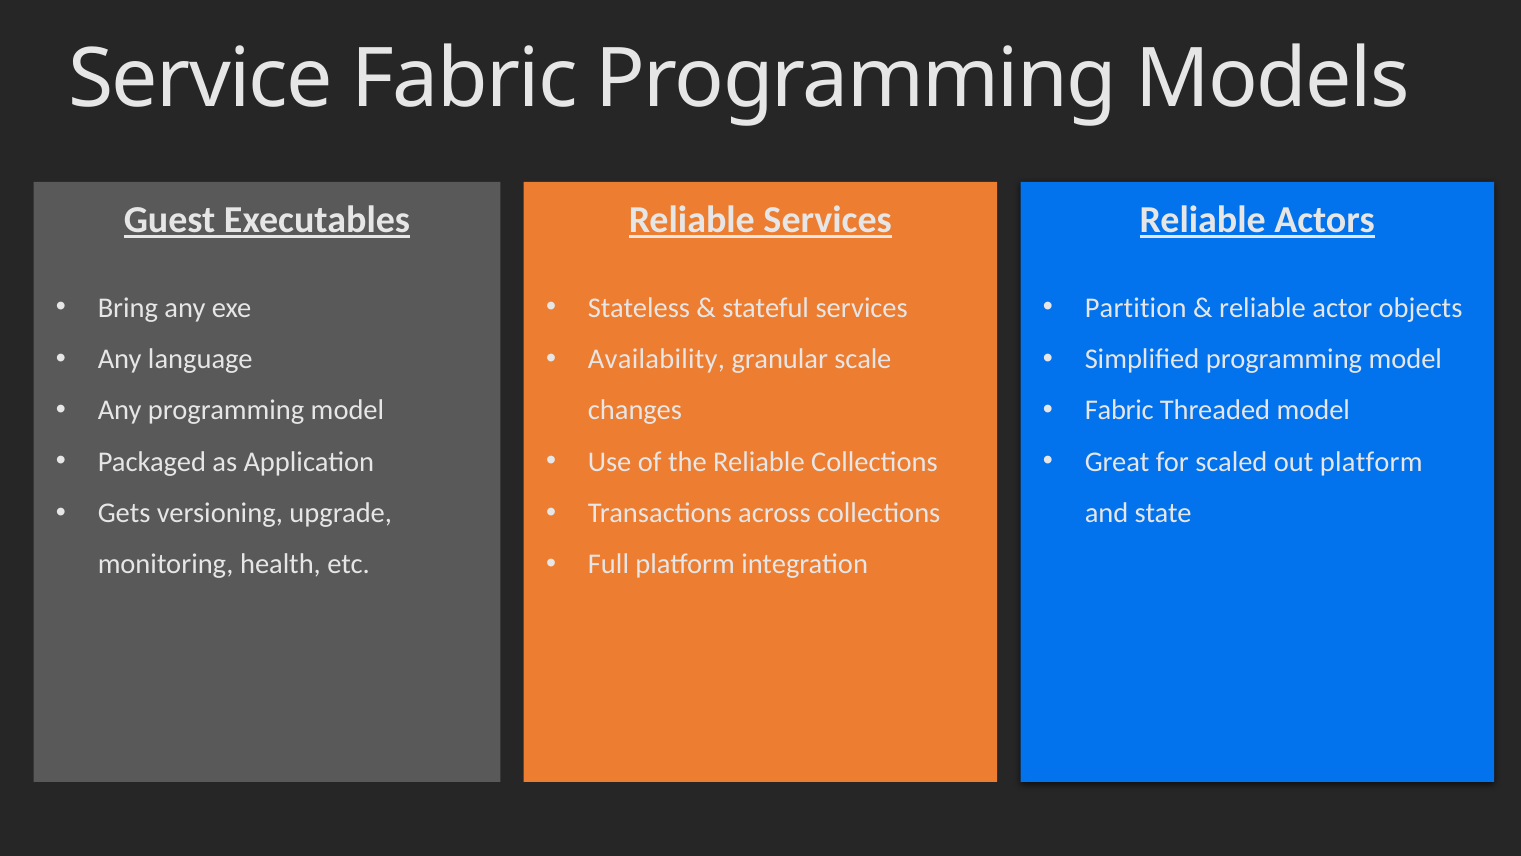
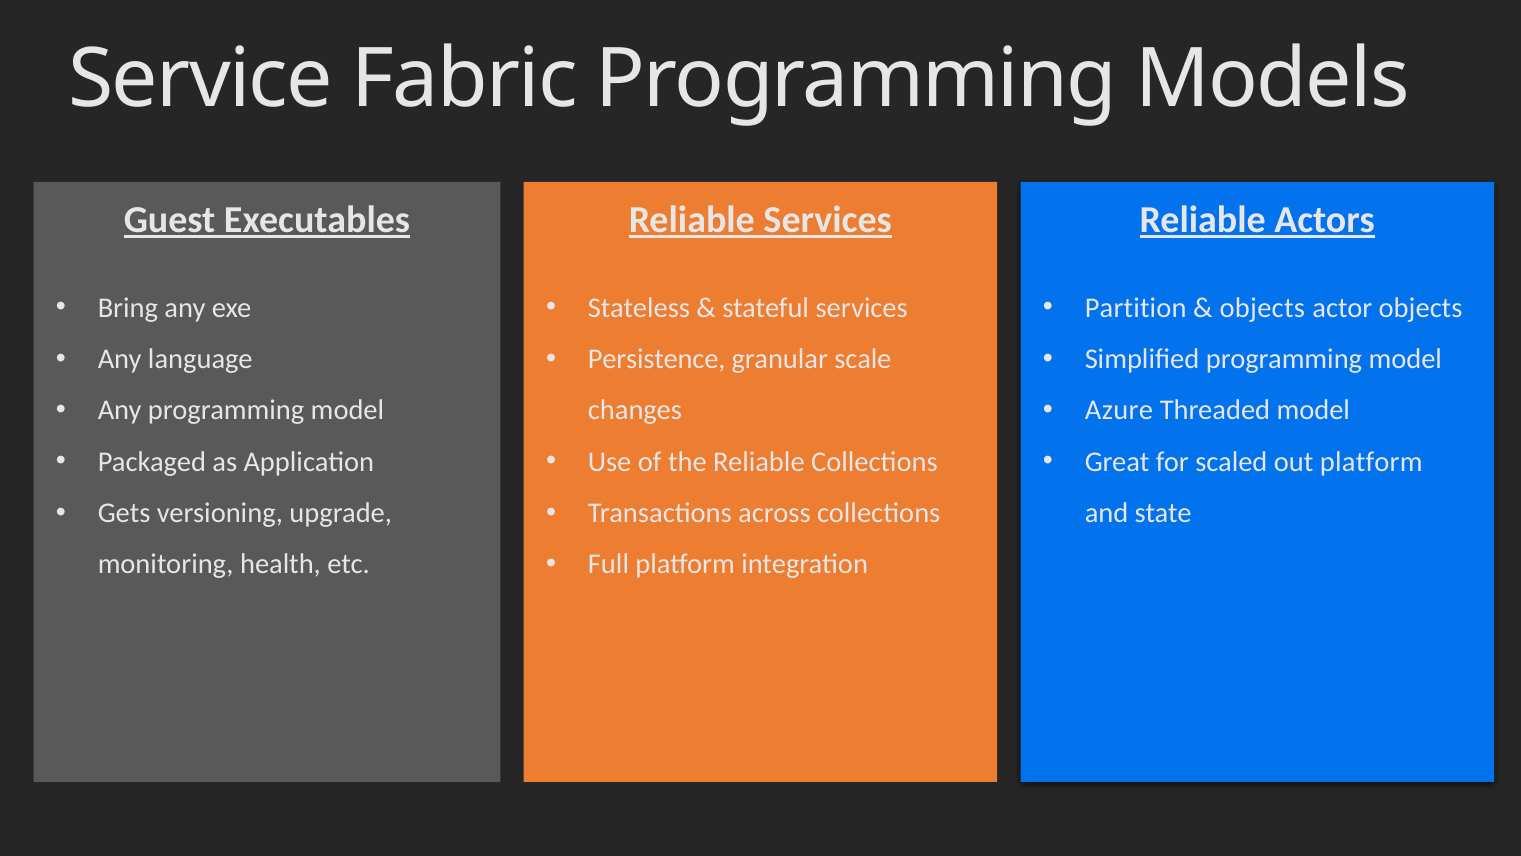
reliable at (1262, 308): reliable -> objects
Availability: Availability -> Persistence
Fabric at (1119, 410): Fabric -> Azure
